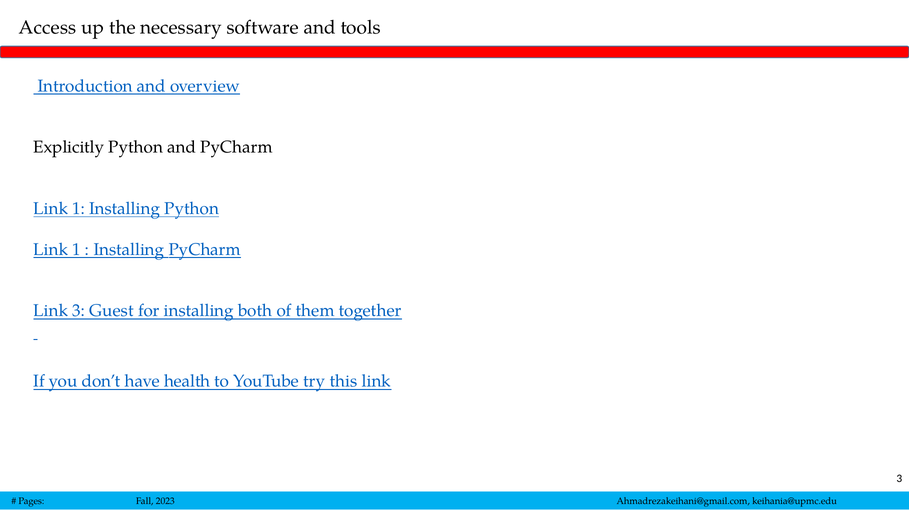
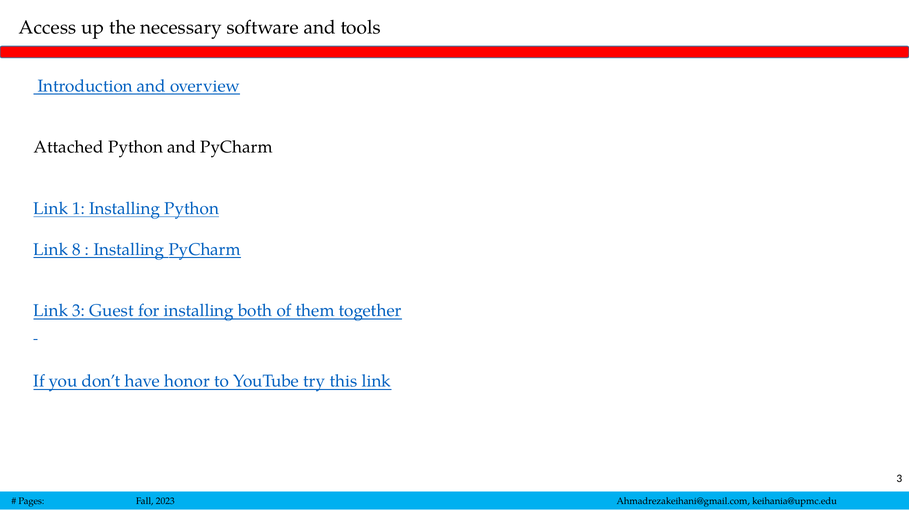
Explicitly: Explicitly -> Attached
1 at (76, 250): 1 -> 8
health: health -> honor
